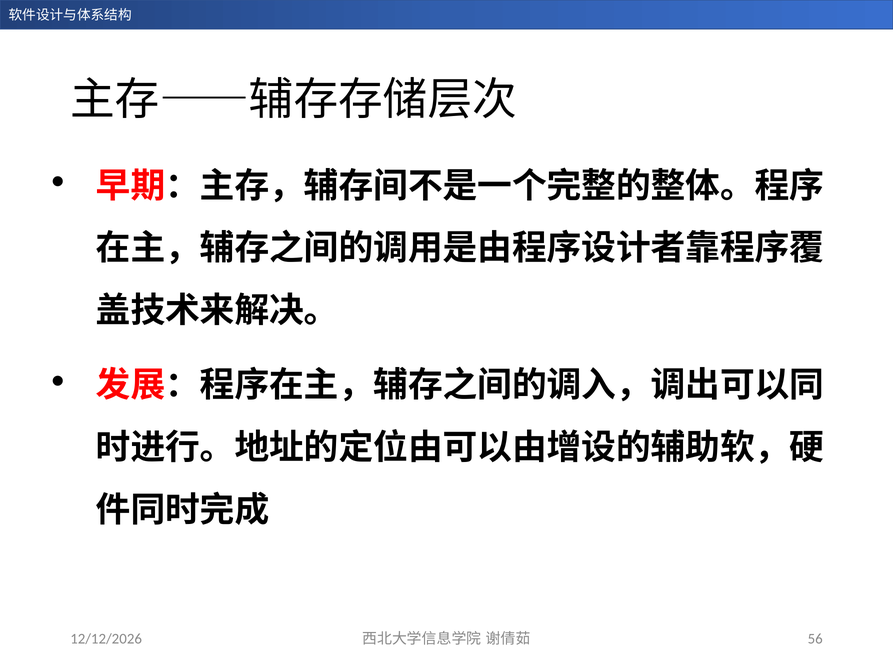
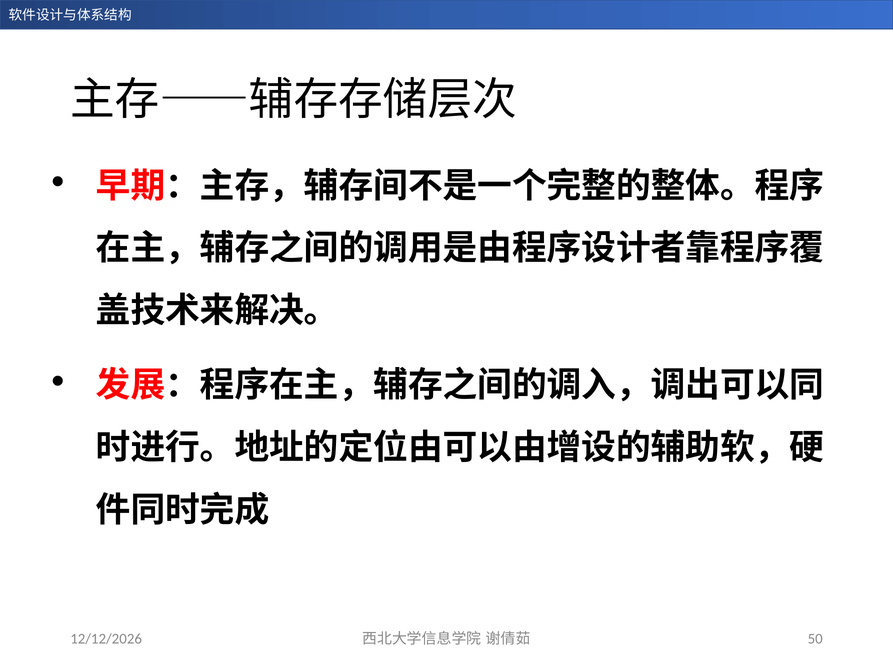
56: 56 -> 50
